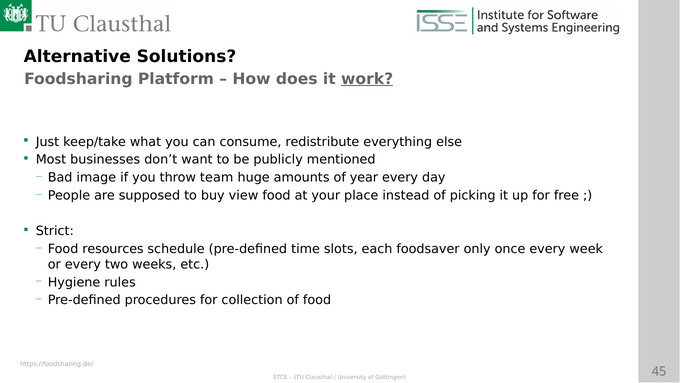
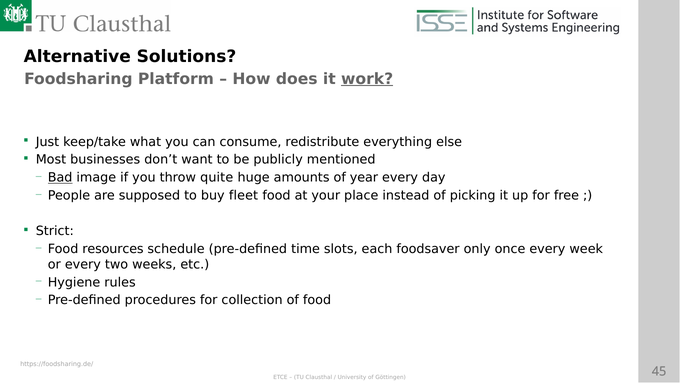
Bad underline: none -> present
team: team -> quite
view: view -> fleet
